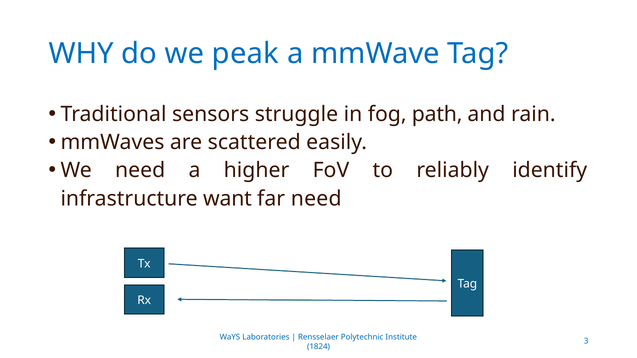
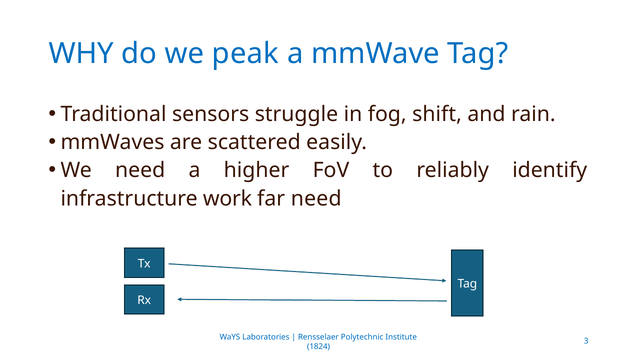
path: path -> shift
want: want -> work
